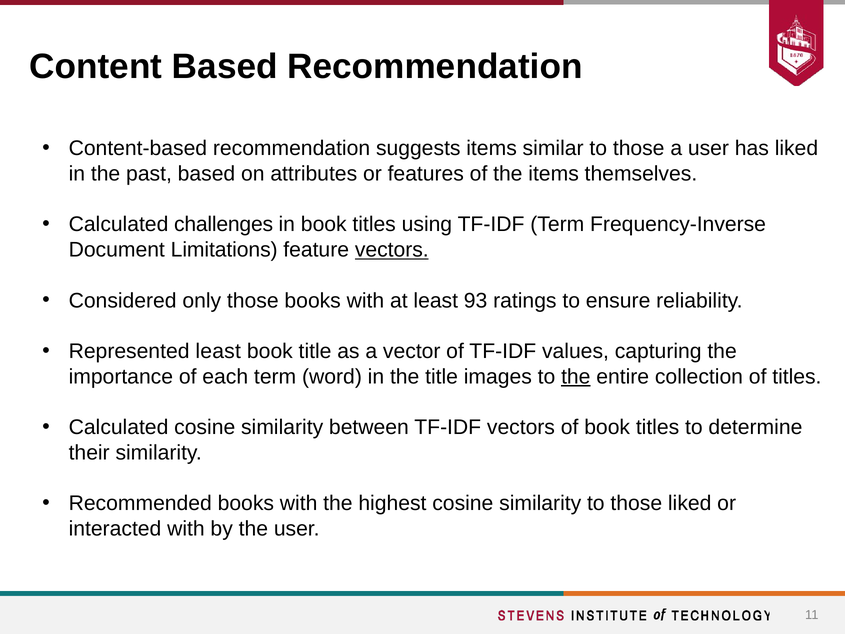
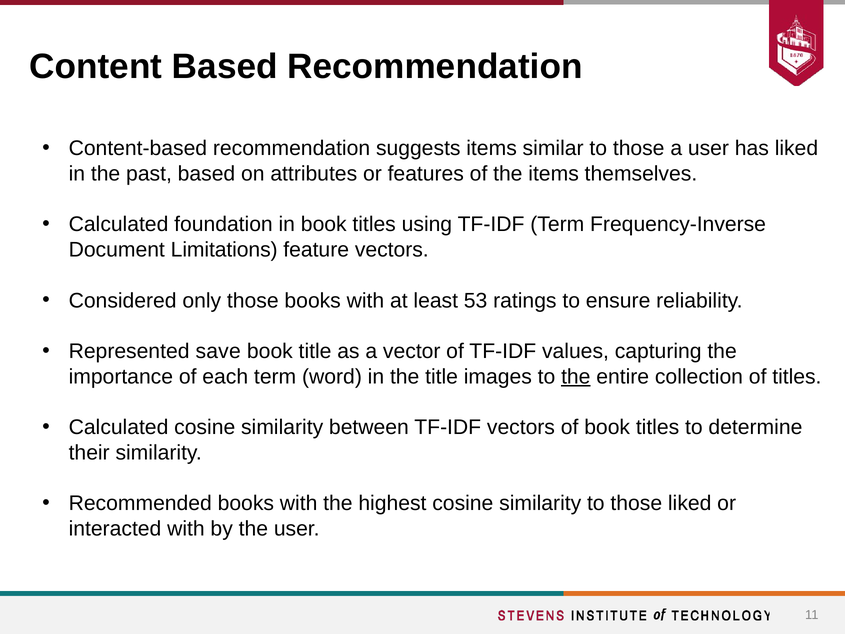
challenges: challenges -> foundation
vectors at (392, 250) underline: present -> none
93: 93 -> 53
Represented least: least -> save
